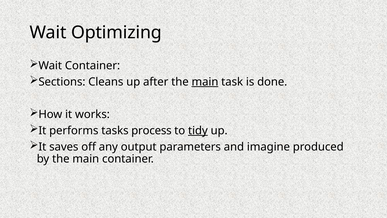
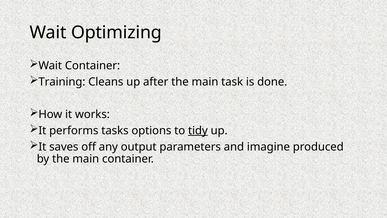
Sections: Sections -> Training
main at (205, 82) underline: present -> none
process: process -> options
